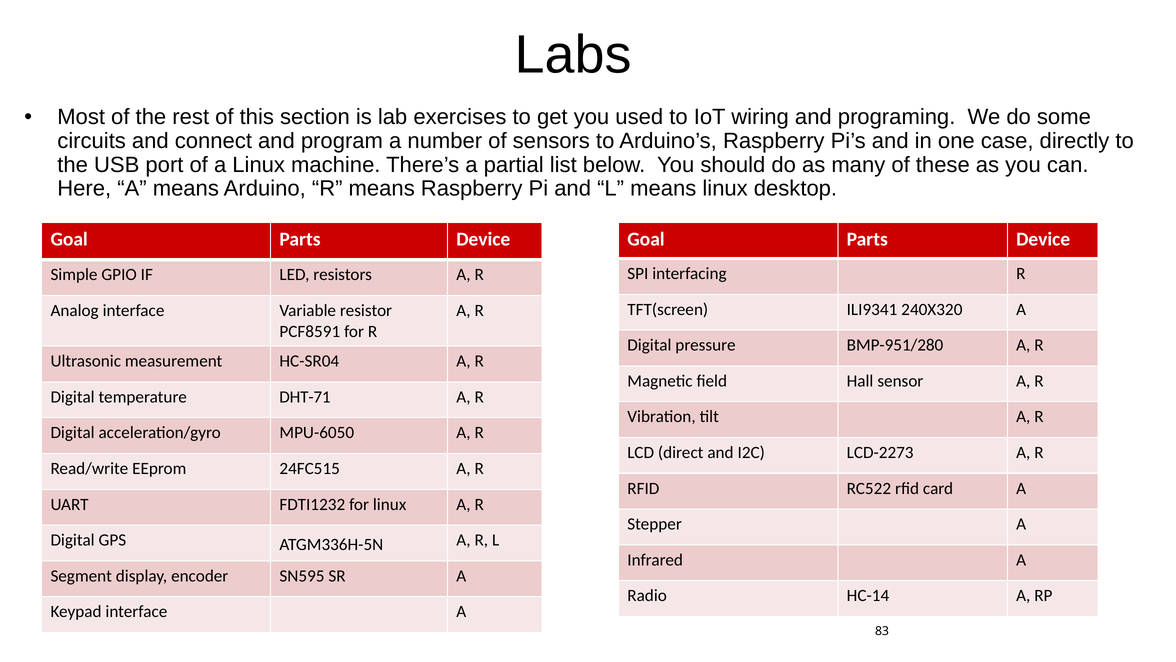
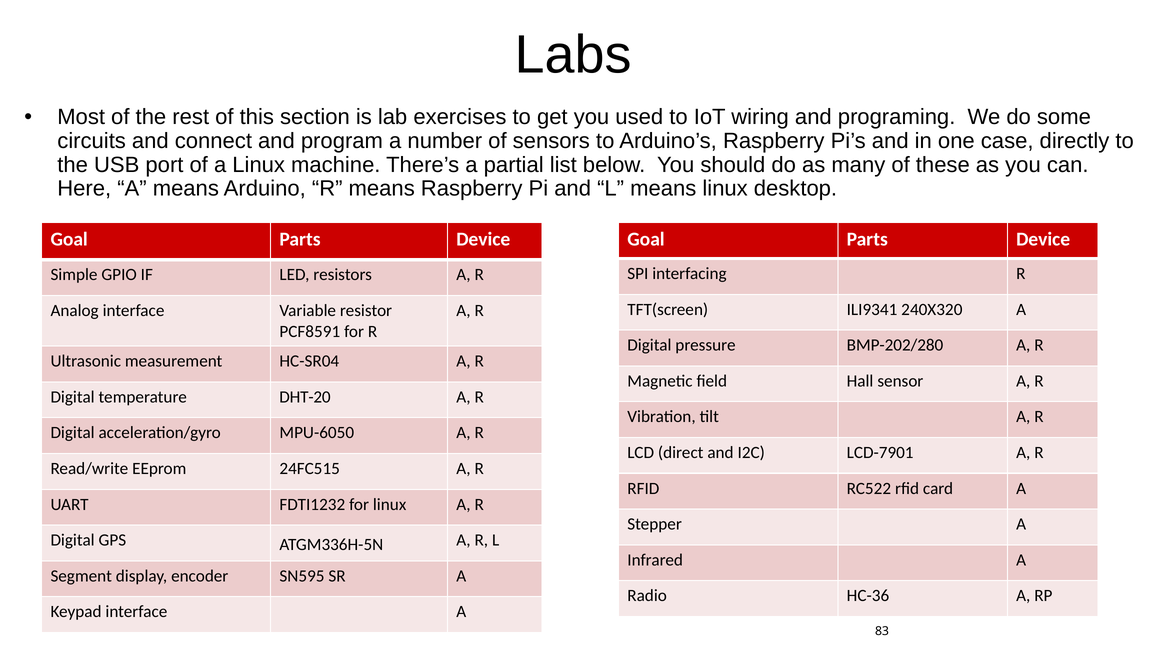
BMP-951/280: BMP-951/280 -> BMP-202/280
DHT-71: DHT-71 -> DHT-20
LCD-2273: LCD-2273 -> LCD-7901
HC-14: HC-14 -> HC-36
